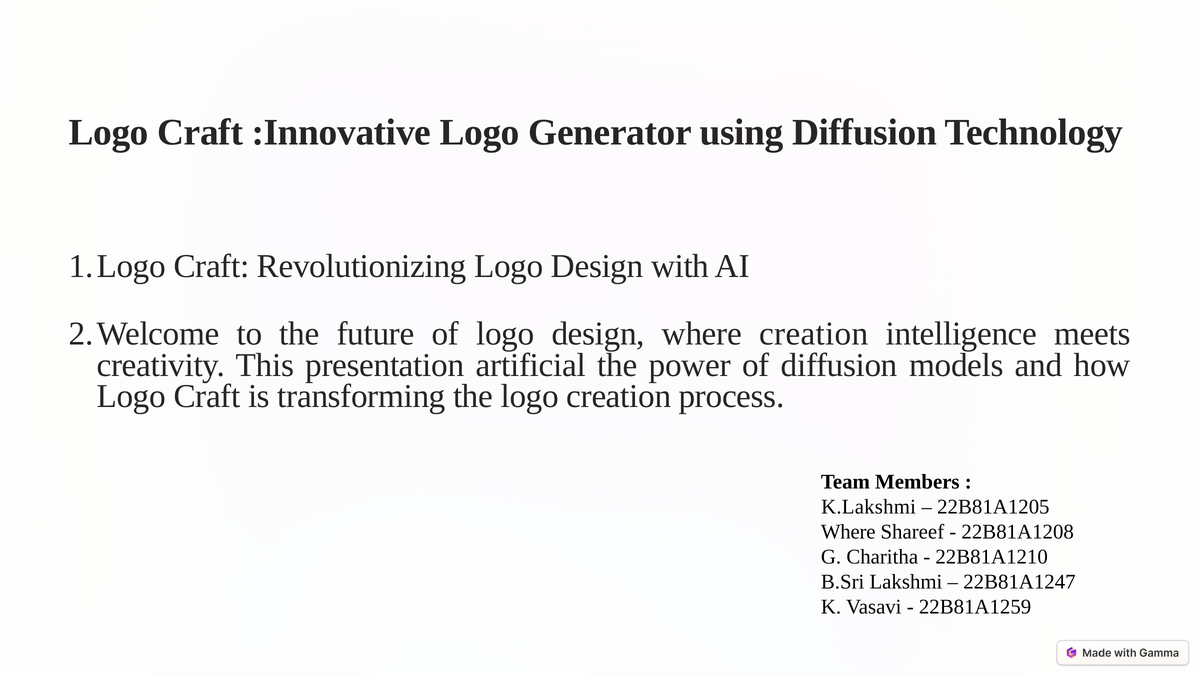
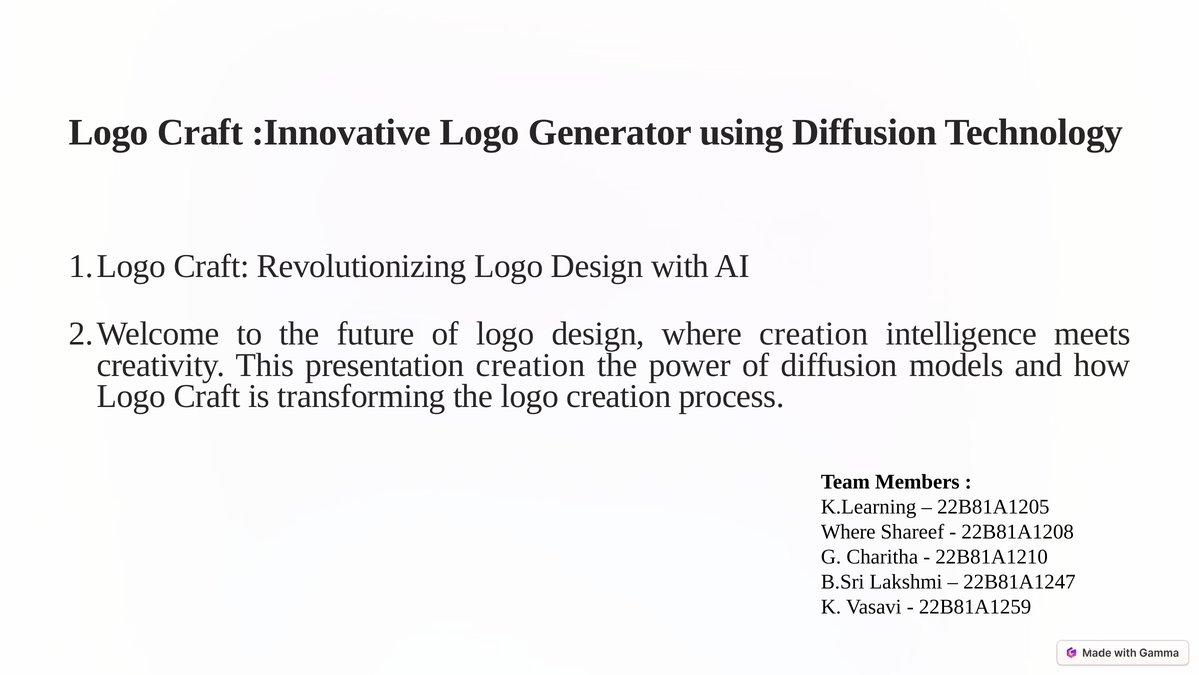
presentation artificial: artificial -> creation
K.Lakshmi: K.Lakshmi -> K.Learning
